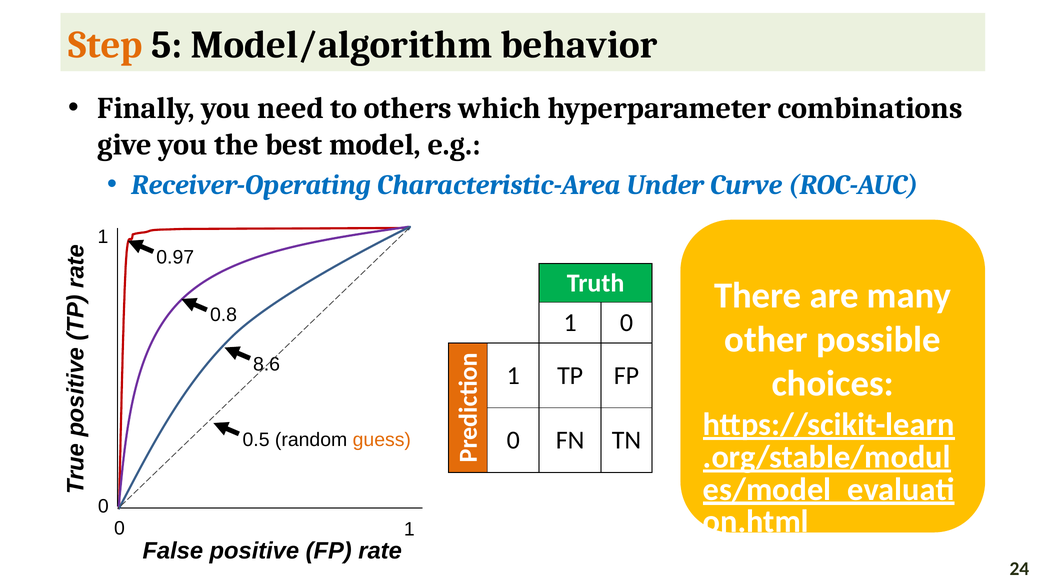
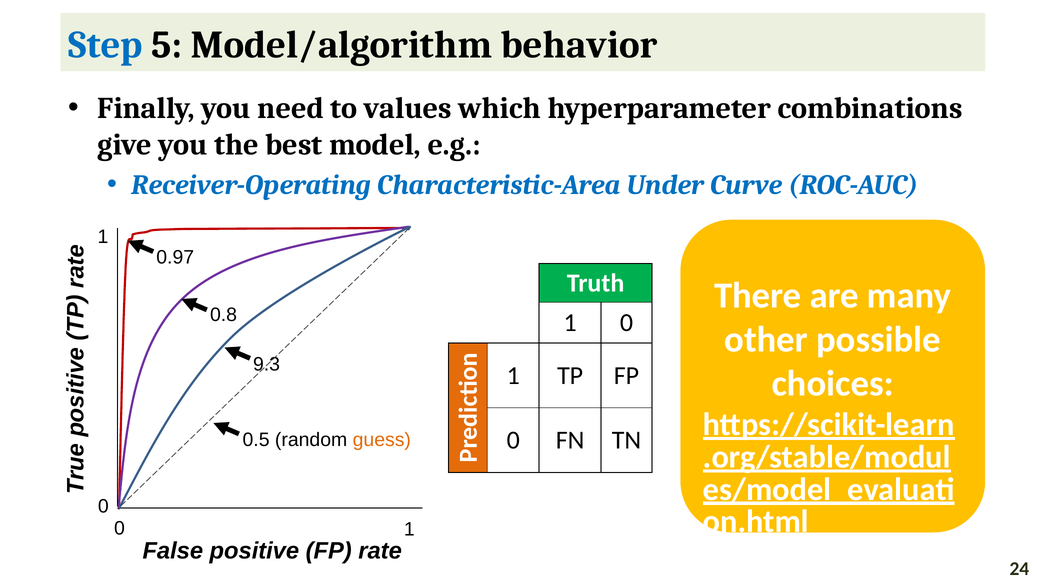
Step colour: orange -> blue
others: others -> values
8.6: 8.6 -> 9.3
